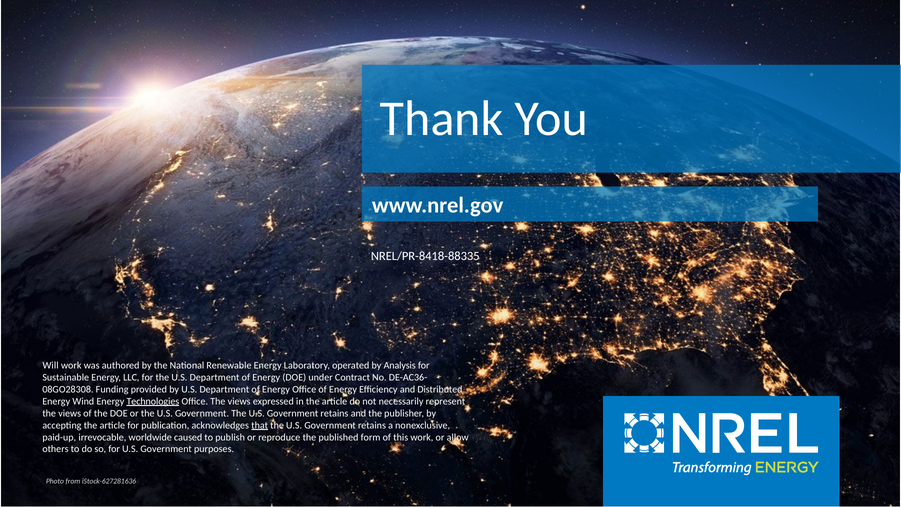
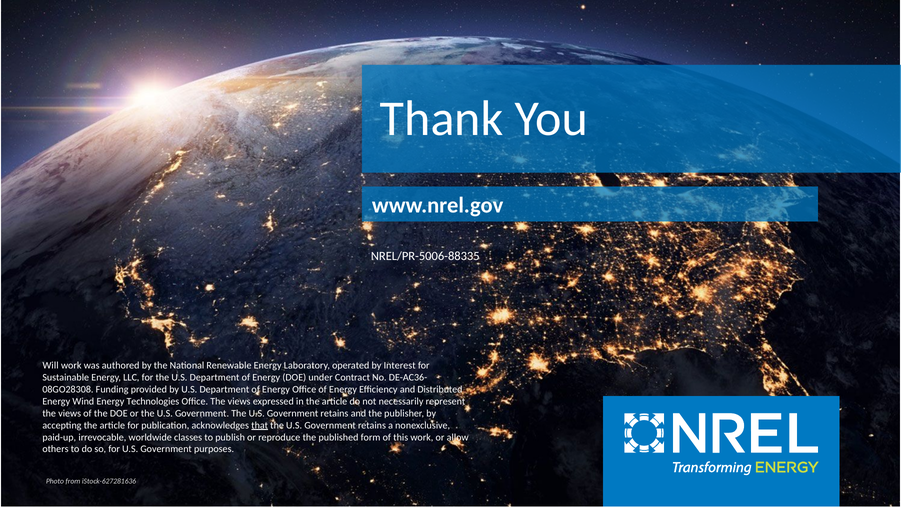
NREL/PR-8418-88335: NREL/PR-8418-88335 -> NREL/PR-5006-88335
Analysis: Analysis -> Interest
Technologies underline: present -> none
caused: caused -> classes
